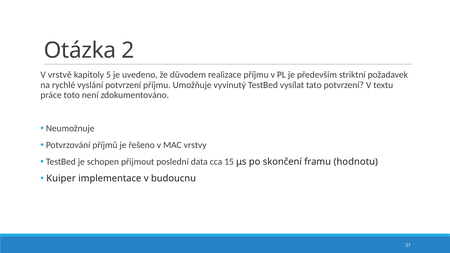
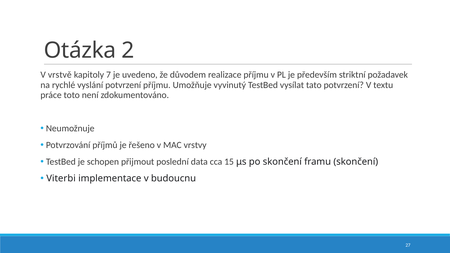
5: 5 -> 7
framu hodnotu: hodnotu -> skončení
Kuiper: Kuiper -> Viterbi
